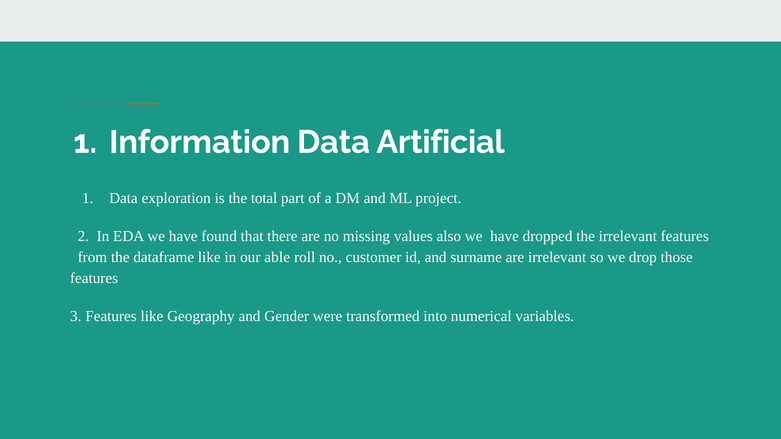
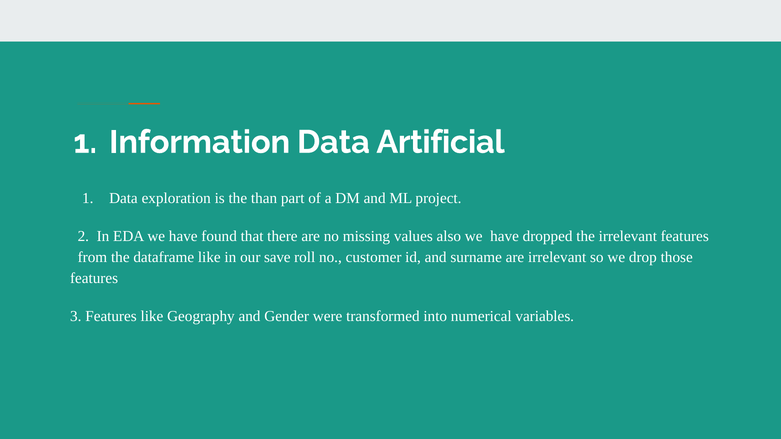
total: total -> than
able: able -> save
